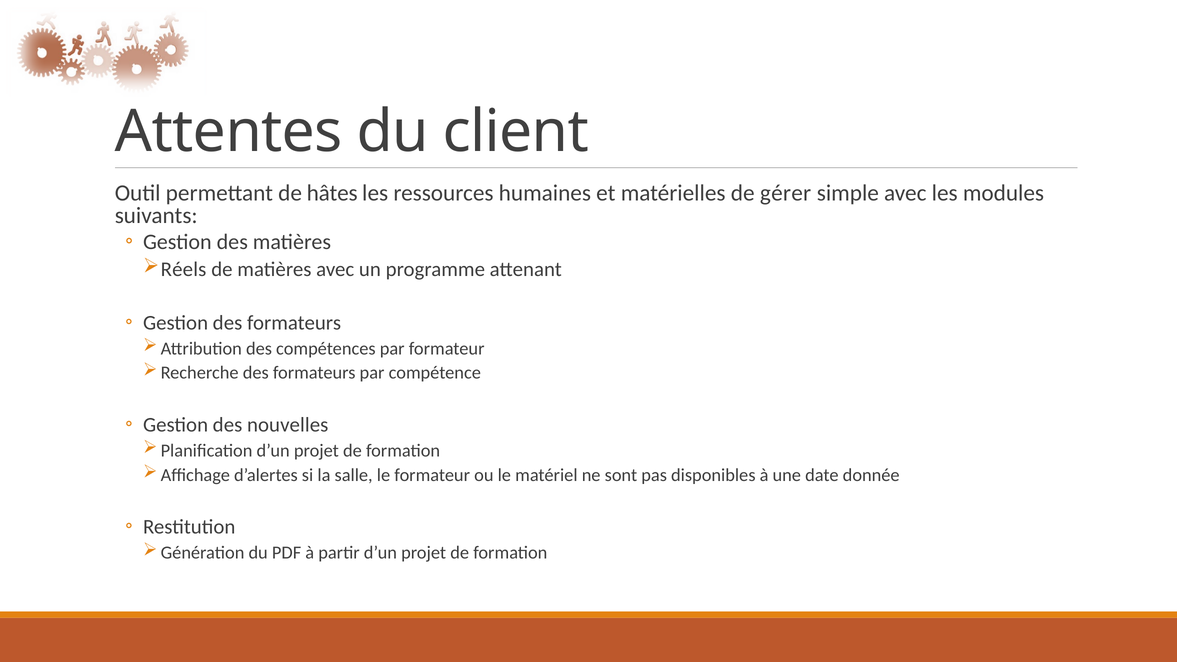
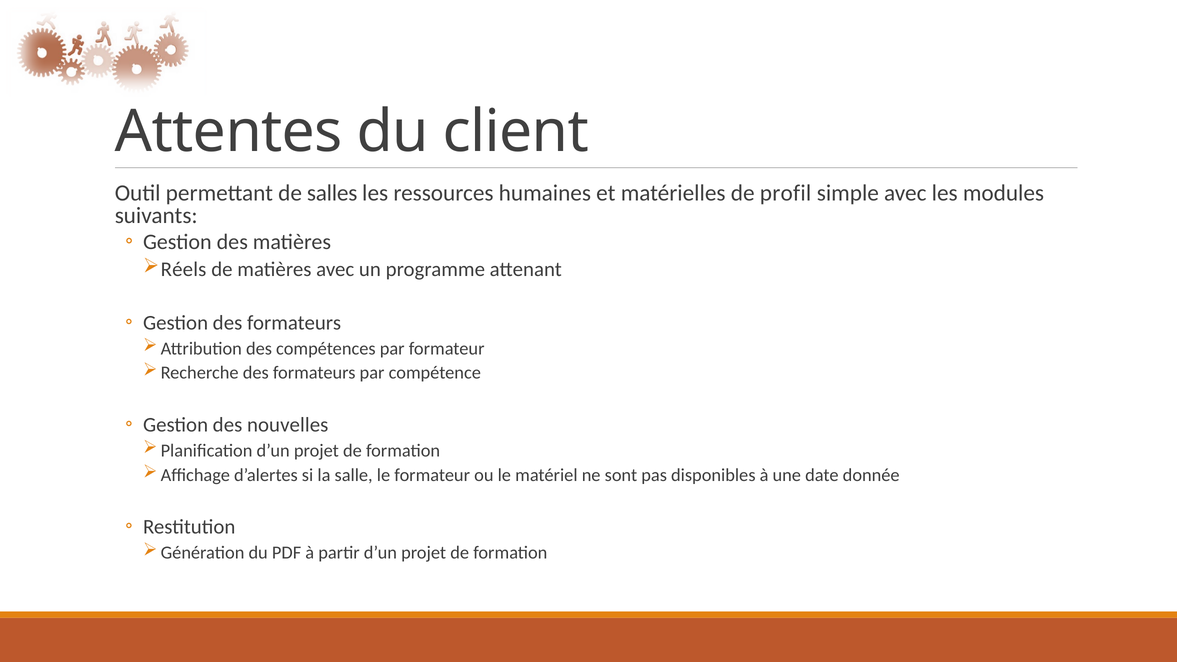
hâtes: hâtes -> salles
gérer: gérer -> profil
